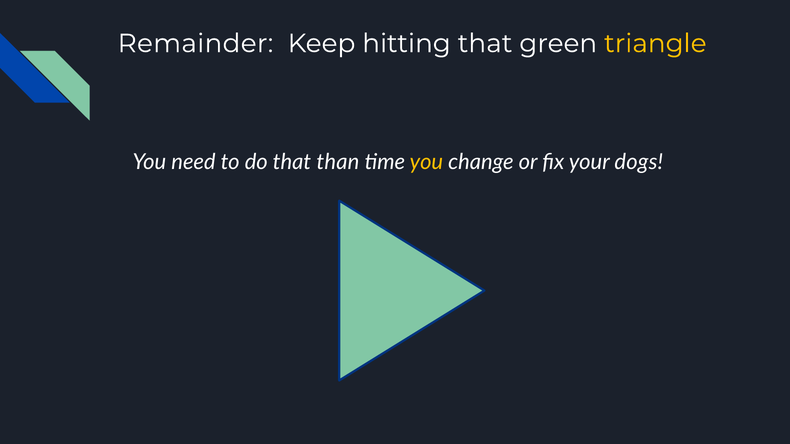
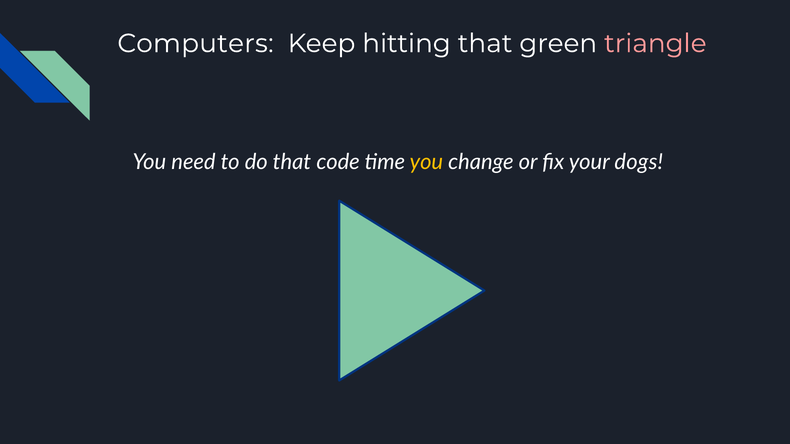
Remainder: Remainder -> Computers
triangle colour: yellow -> pink
than: than -> code
